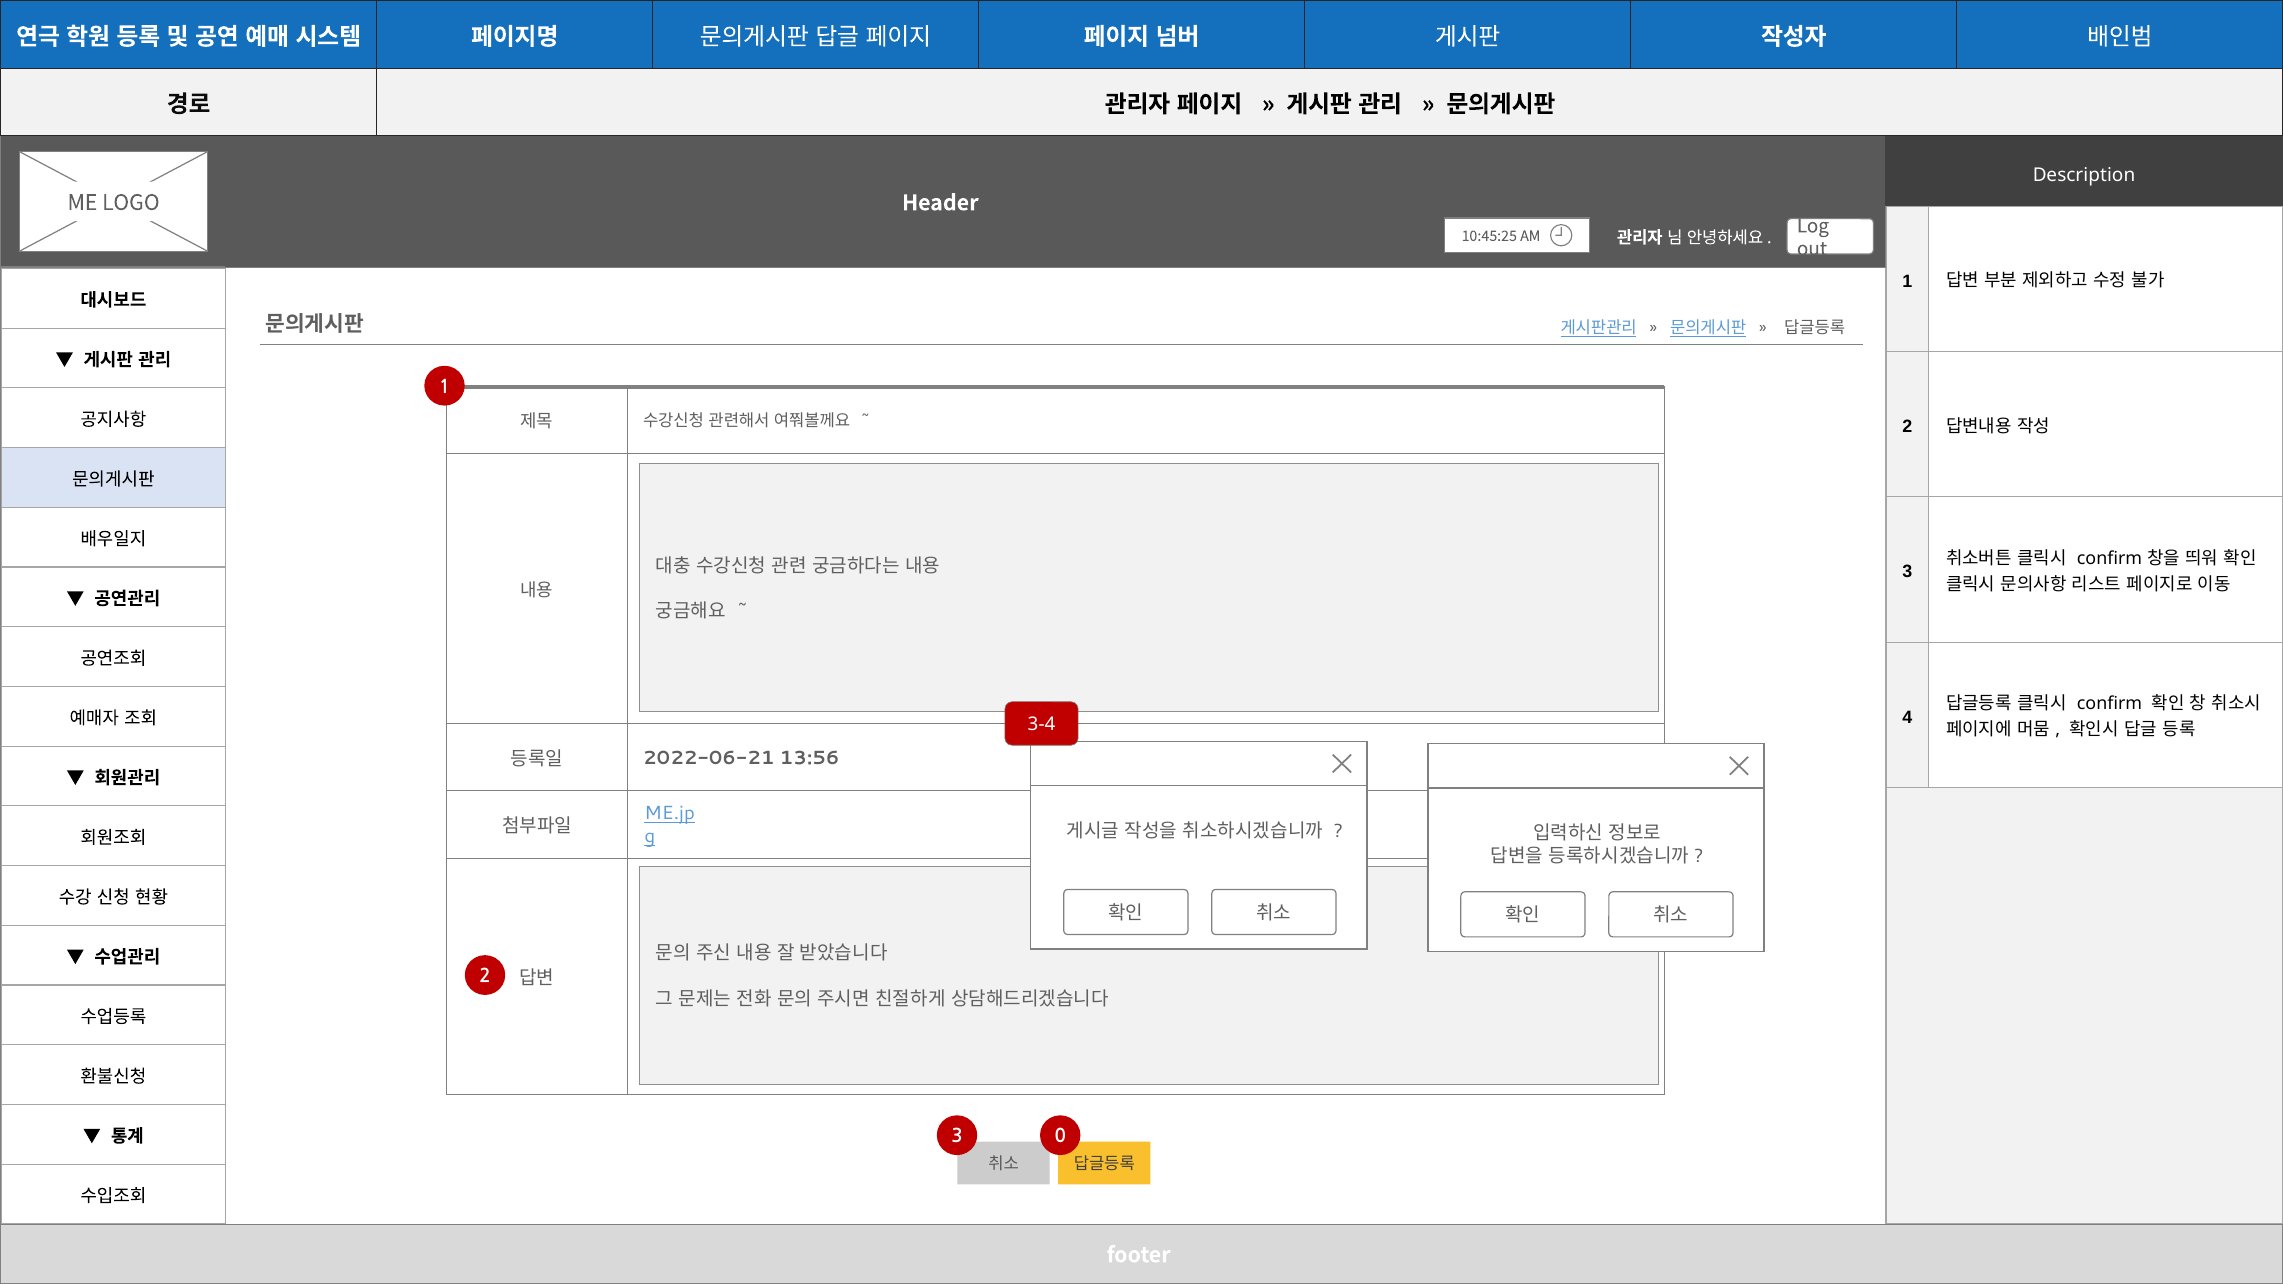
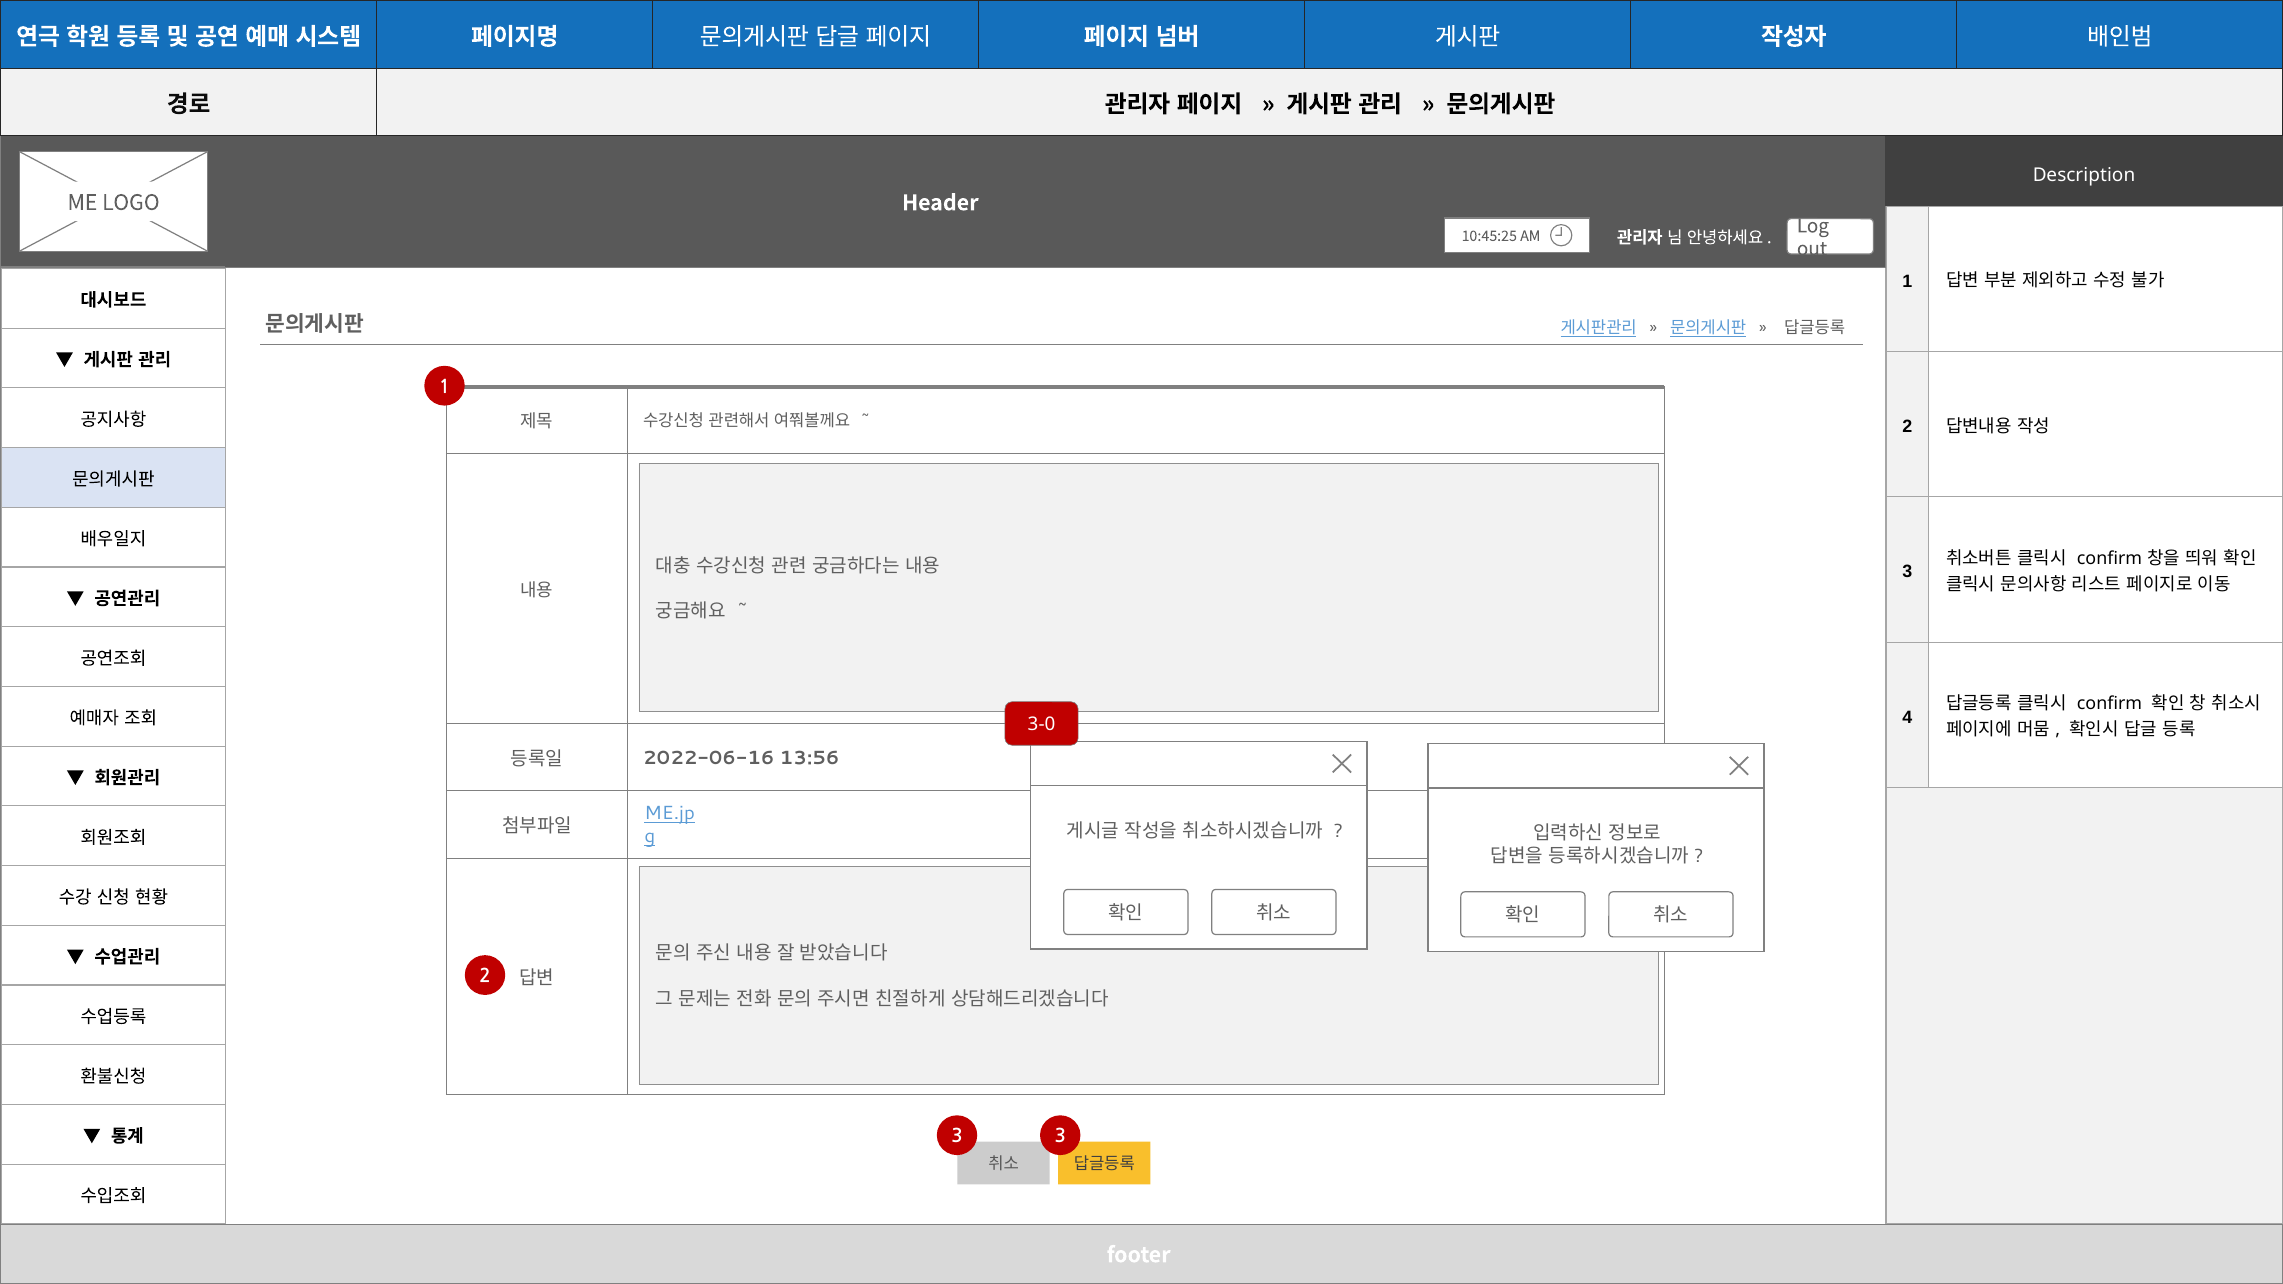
3-4: 3-4 -> 3-0
2022-06-21: 2022-06-21 -> 2022-06-16
3 0: 0 -> 3
